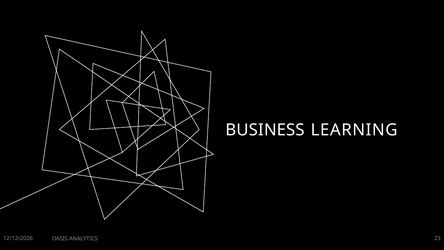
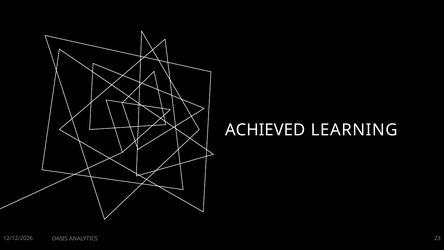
BUSINESS: BUSINESS -> ACHIEVED
